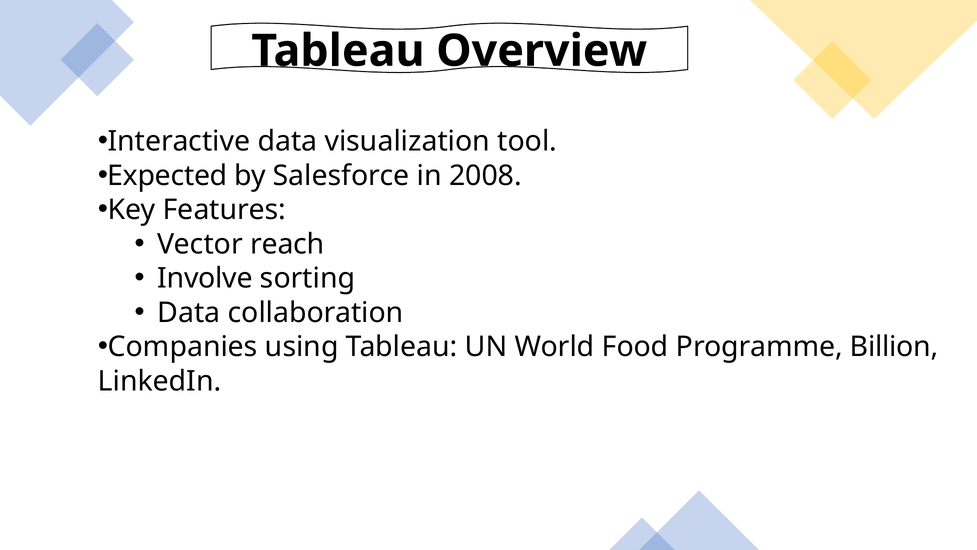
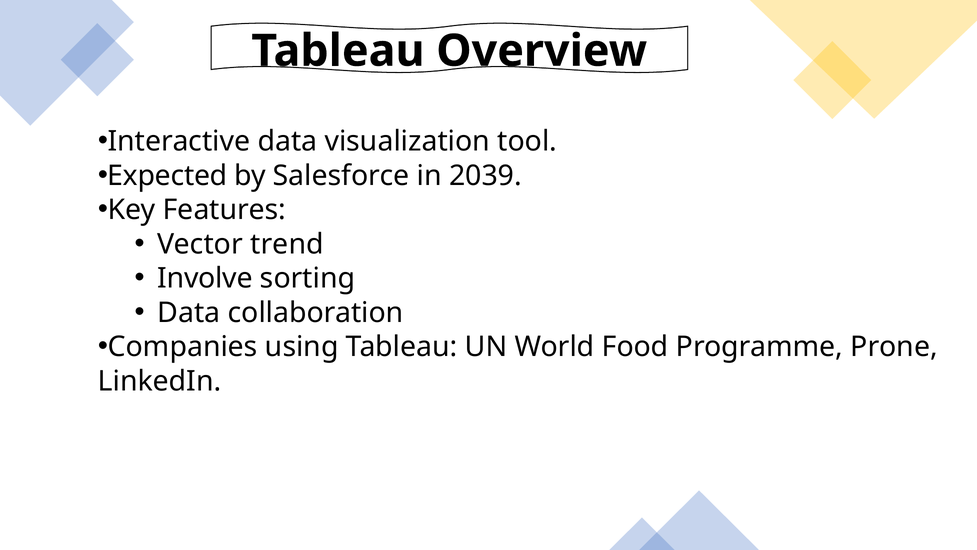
2008: 2008 -> 2039
reach: reach -> trend
Billion: Billion -> Prone
